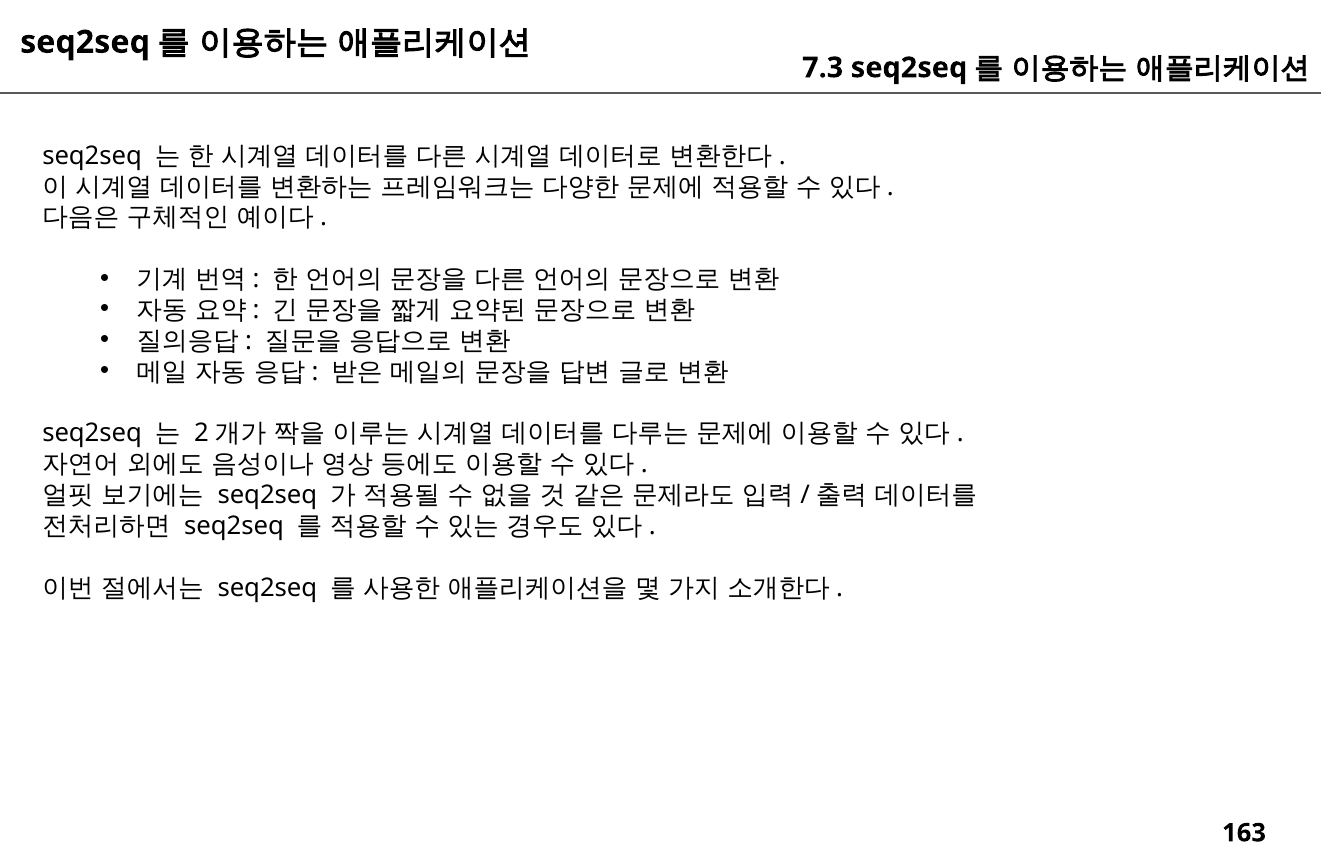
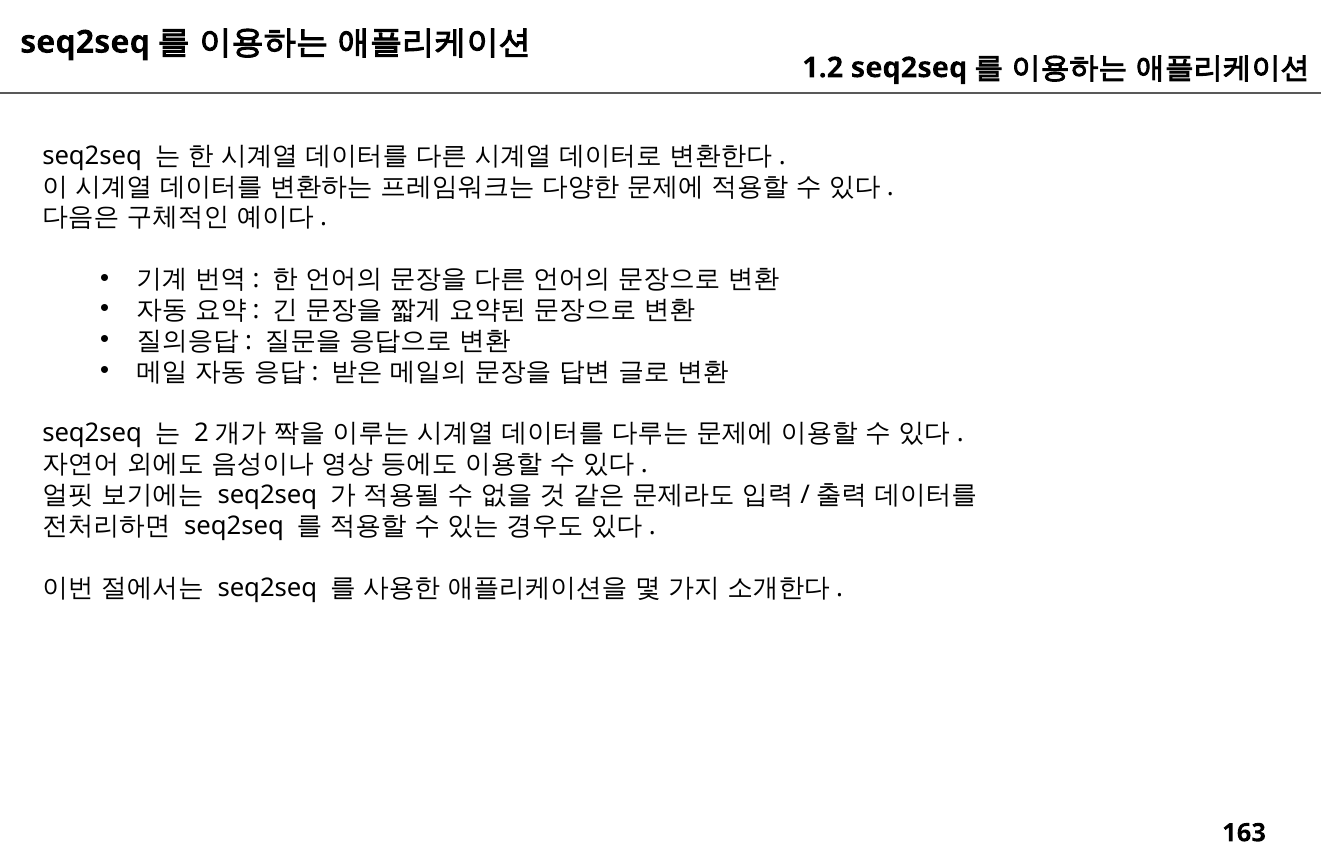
7.3: 7.3 -> 1.2
